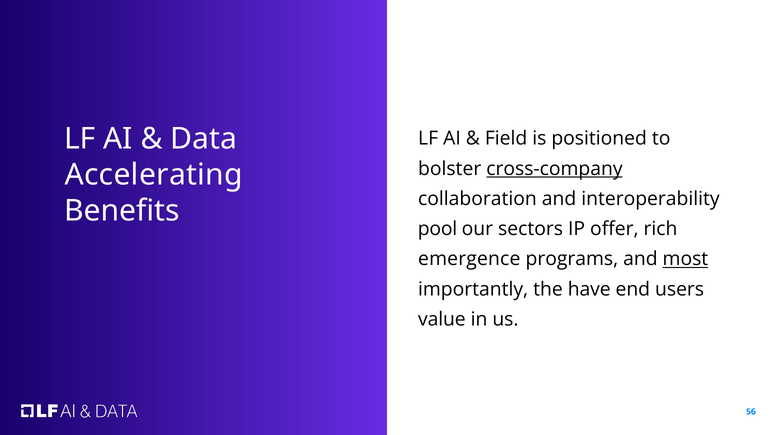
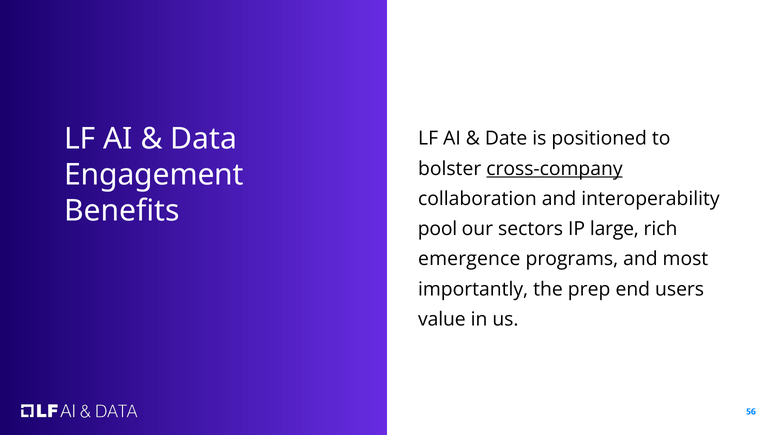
Field: Field -> Date
Accelerating: Accelerating -> Engagement
offer: offer -> large
most underline: present -> none
have: have -> prep
